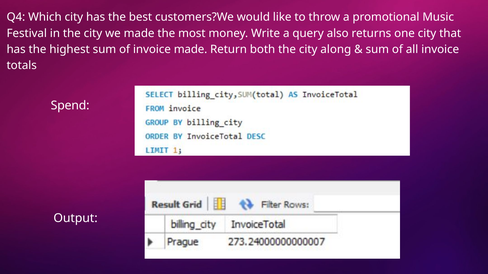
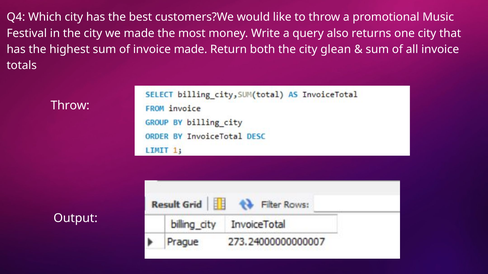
along: along -> glean
Spend at (70, 106): Spend -> Throw
